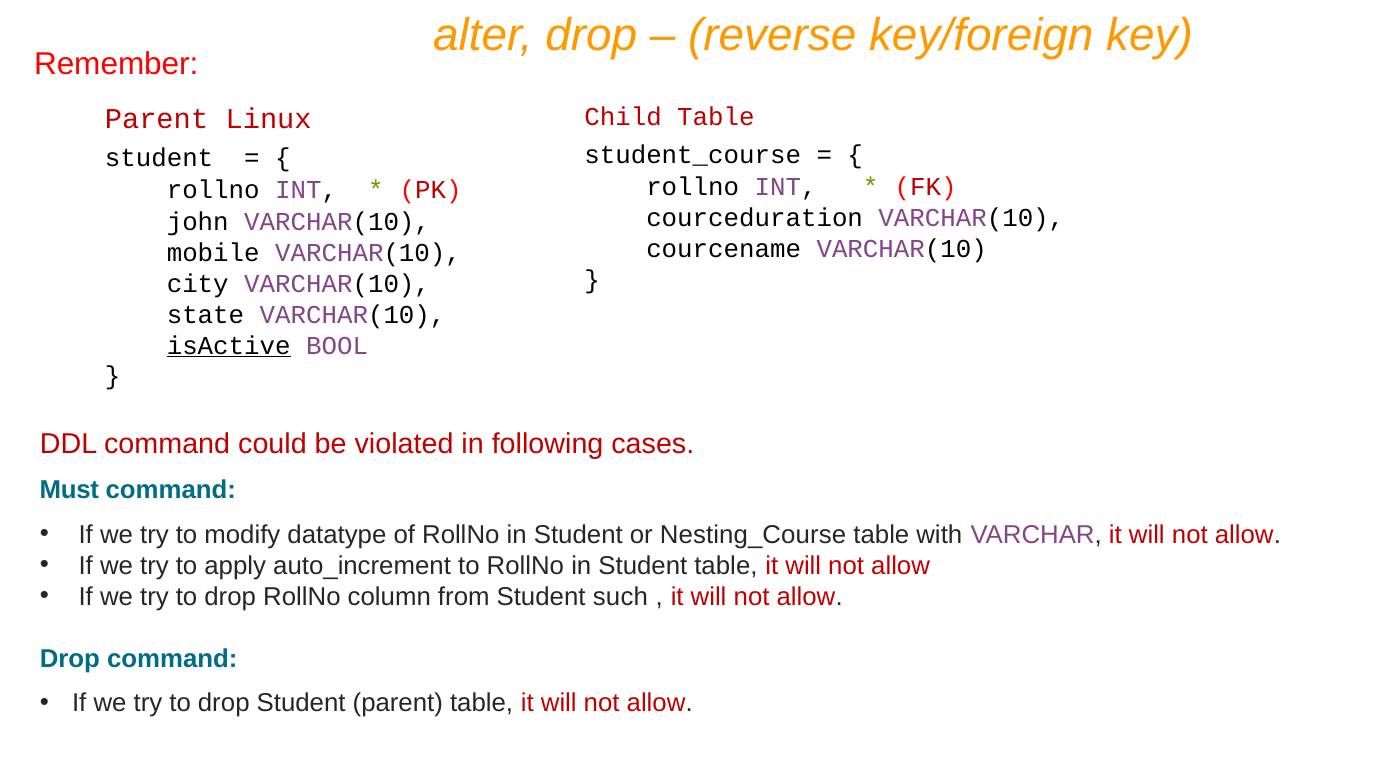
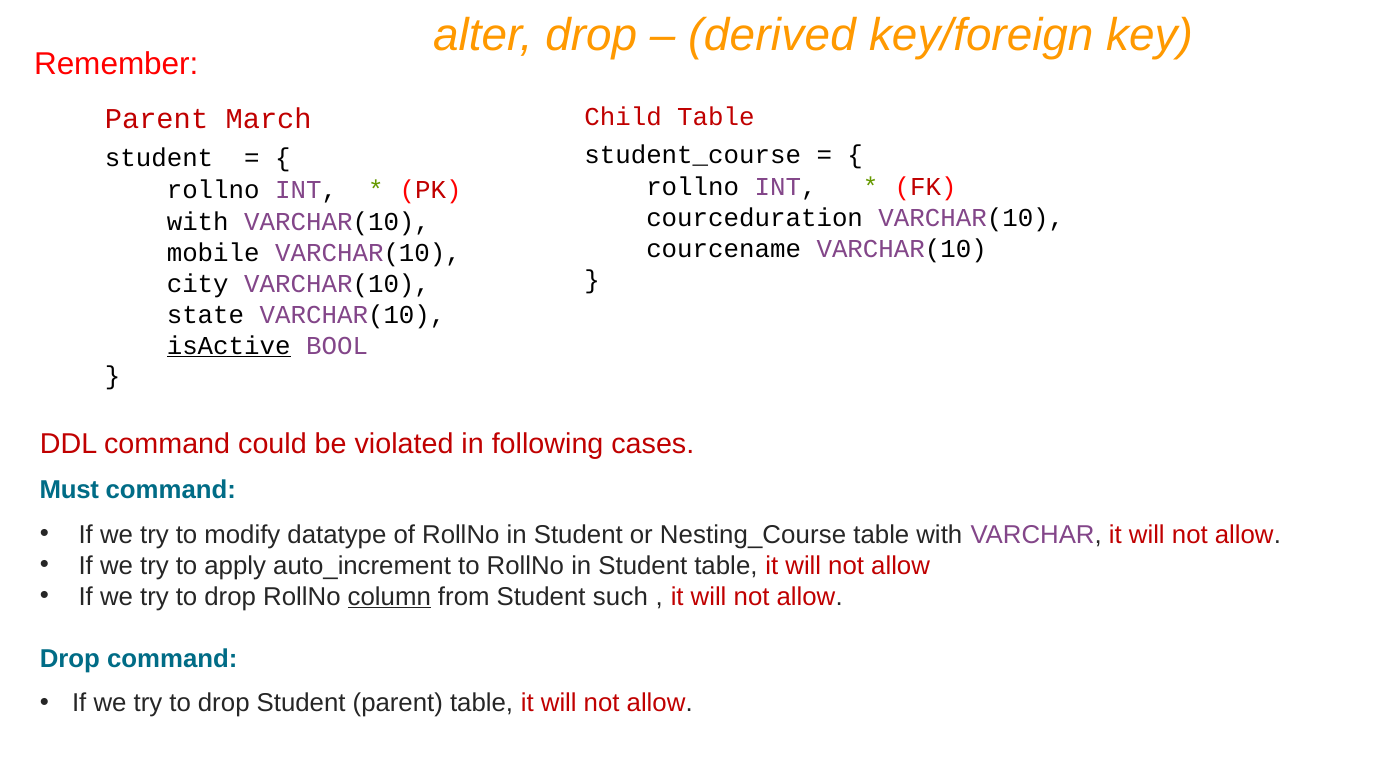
reverse: reverse -> derived
Linux: Linux -> March
john at (198, 222): john -> with
column underline: none -> present
